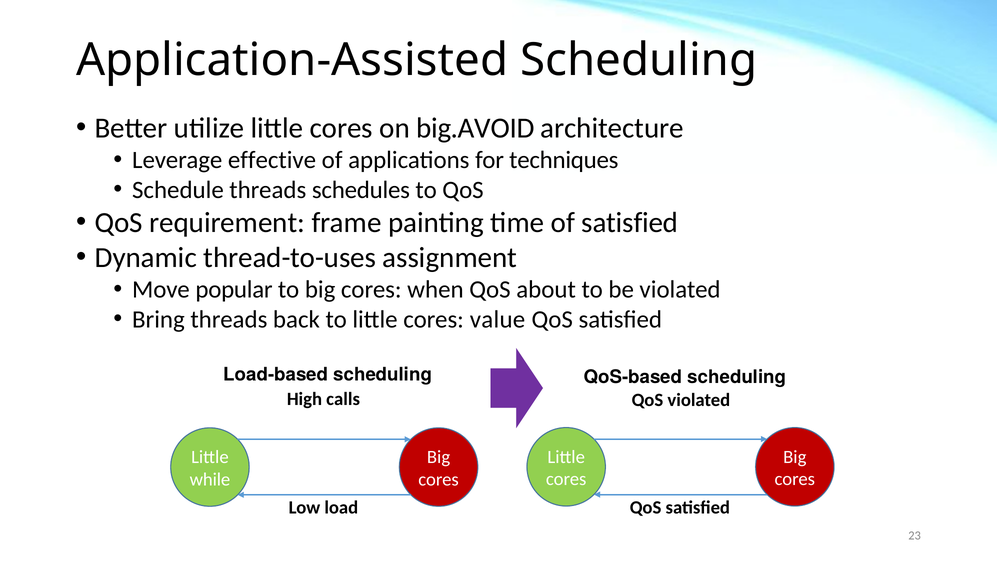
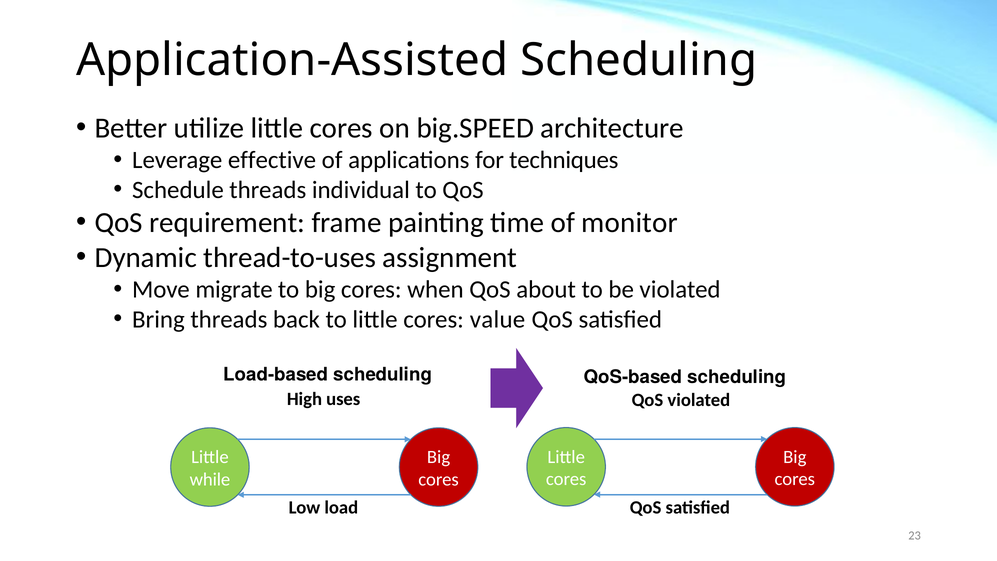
big.AVOID: big.AVOID -> big.SPEED
schedules: schedules -> individual
of satisfied: satisfied -> monitor
popular: popular -> migrate
calls: calls -> uses
